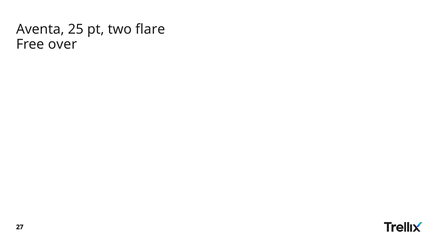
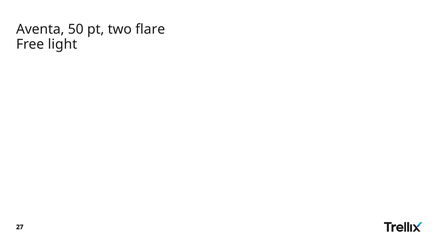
25: 25 -> 50
over: over -> light
